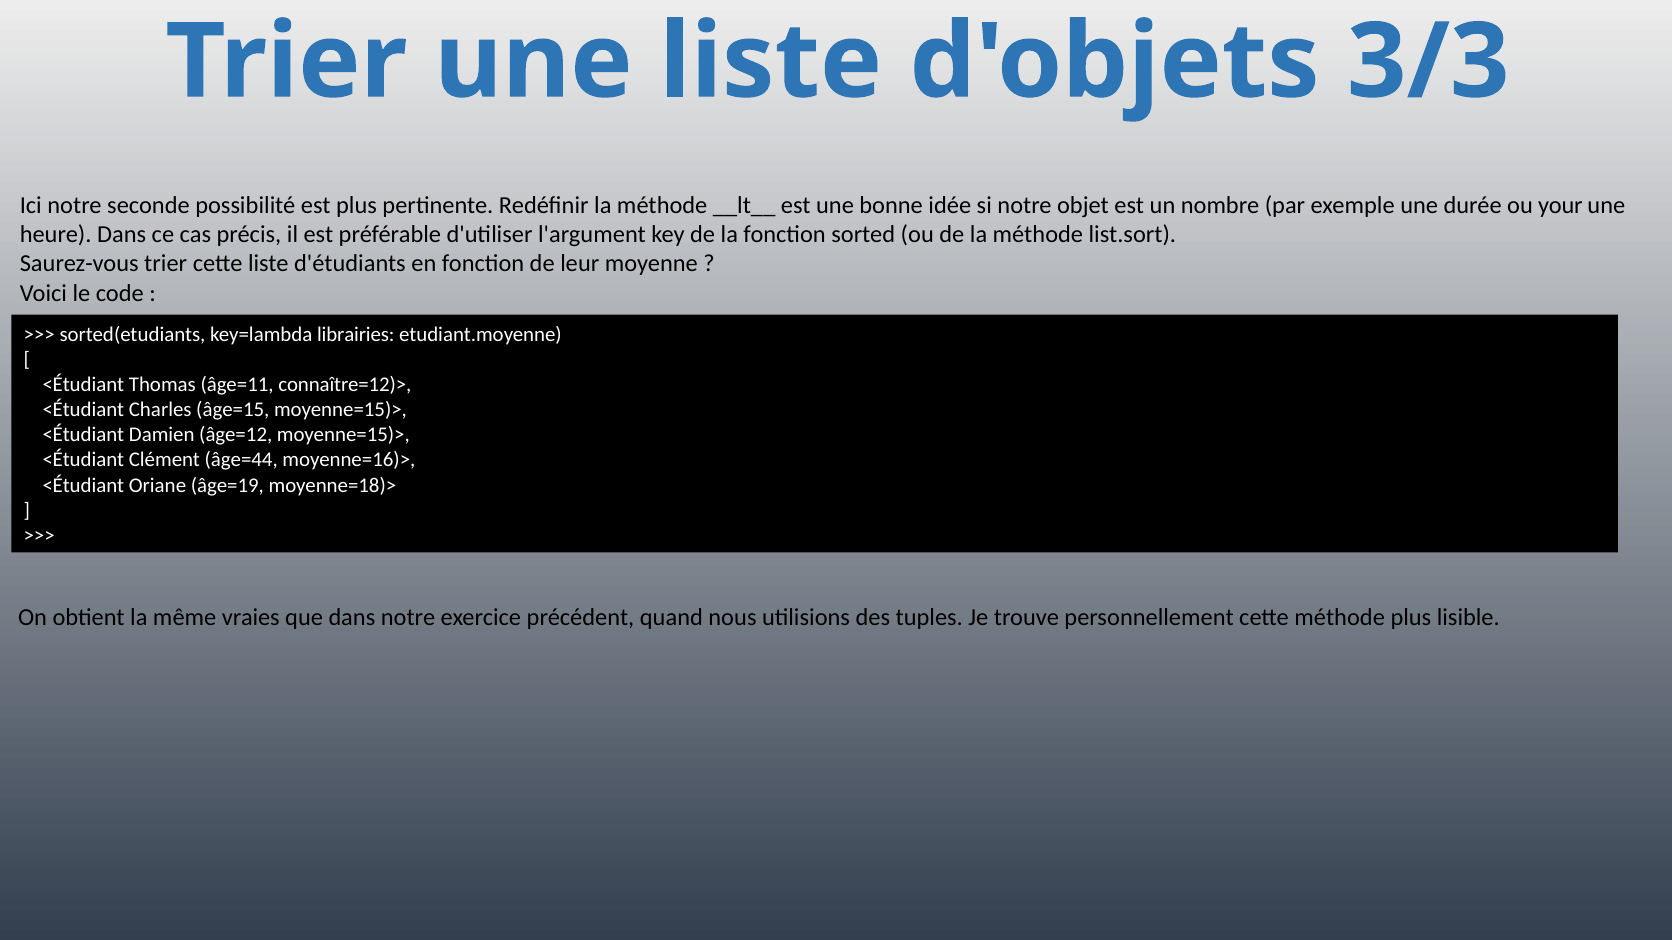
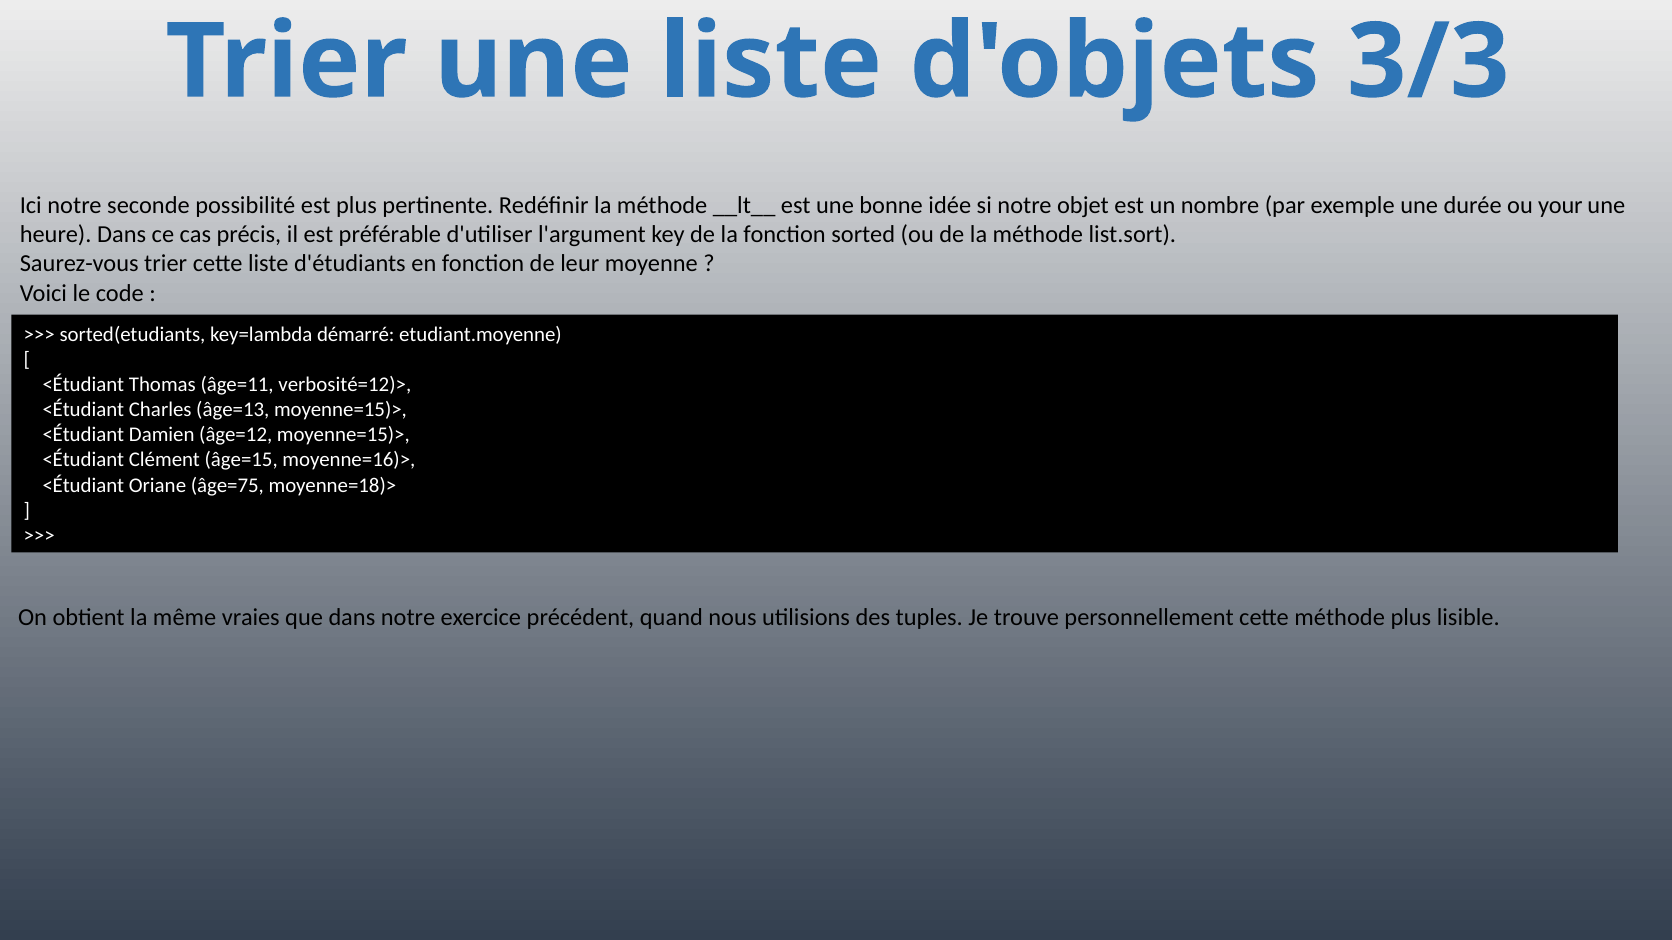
librairies: librairies -> démarré
connaître=12)>: connaître=12)> -> verbosité=12)>
âge=15: âge=15 -> âge=13
âge=44: âge=44 -> âge=15
âge=19: âge=19 -> âge=75
